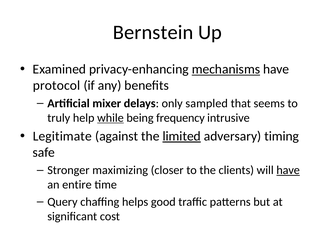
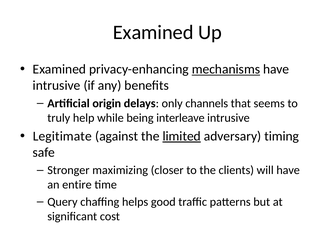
Bernstein at (153, 32): Bernstein -> Examined
protocol at (57, 86): protocol -> intrusive
mixer: mixer -> origin
sampled: sampled -> channels
while underline: present -> none
frequency: frequency -> interleave
have at (288, 170) underline: present -> none
